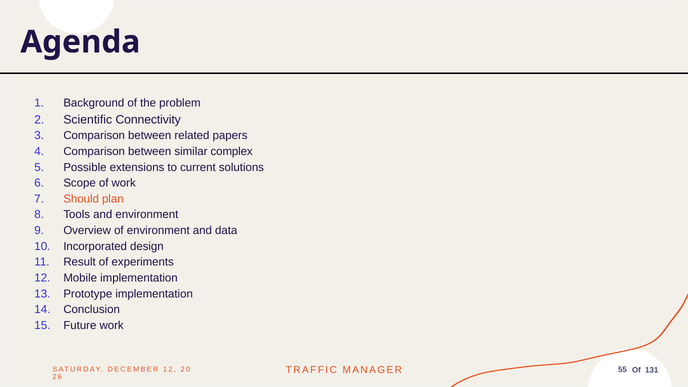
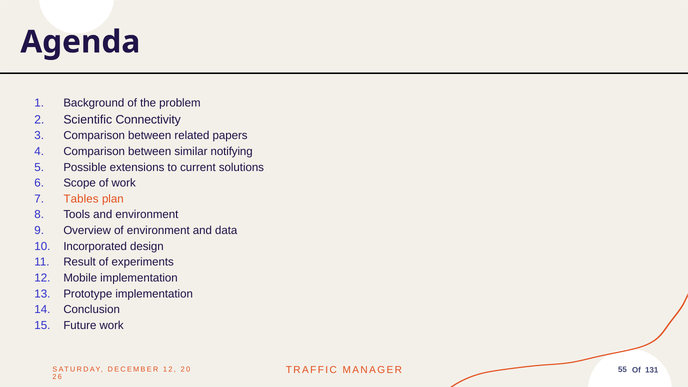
complex: complex -> notifying
Should: Should -> Tables
